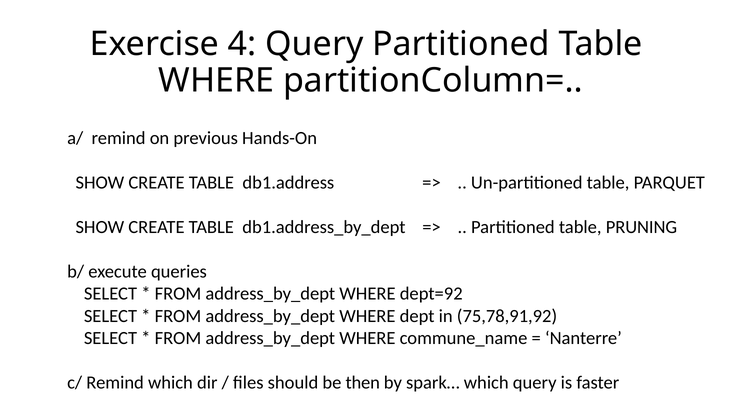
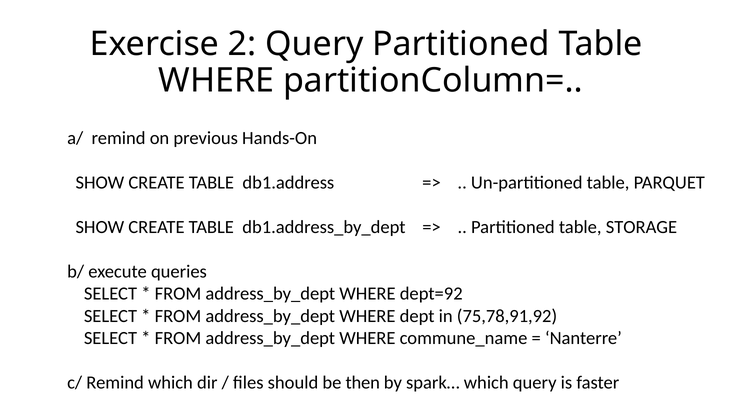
4: 4 -> 2
PRUNING: PRUNING -> STORAGE
